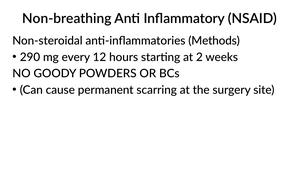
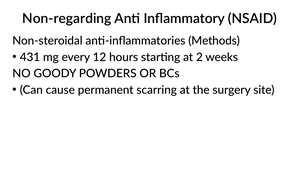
Non-breathing: Non-breathing -> Non-regarding
290: 290 -> 431
